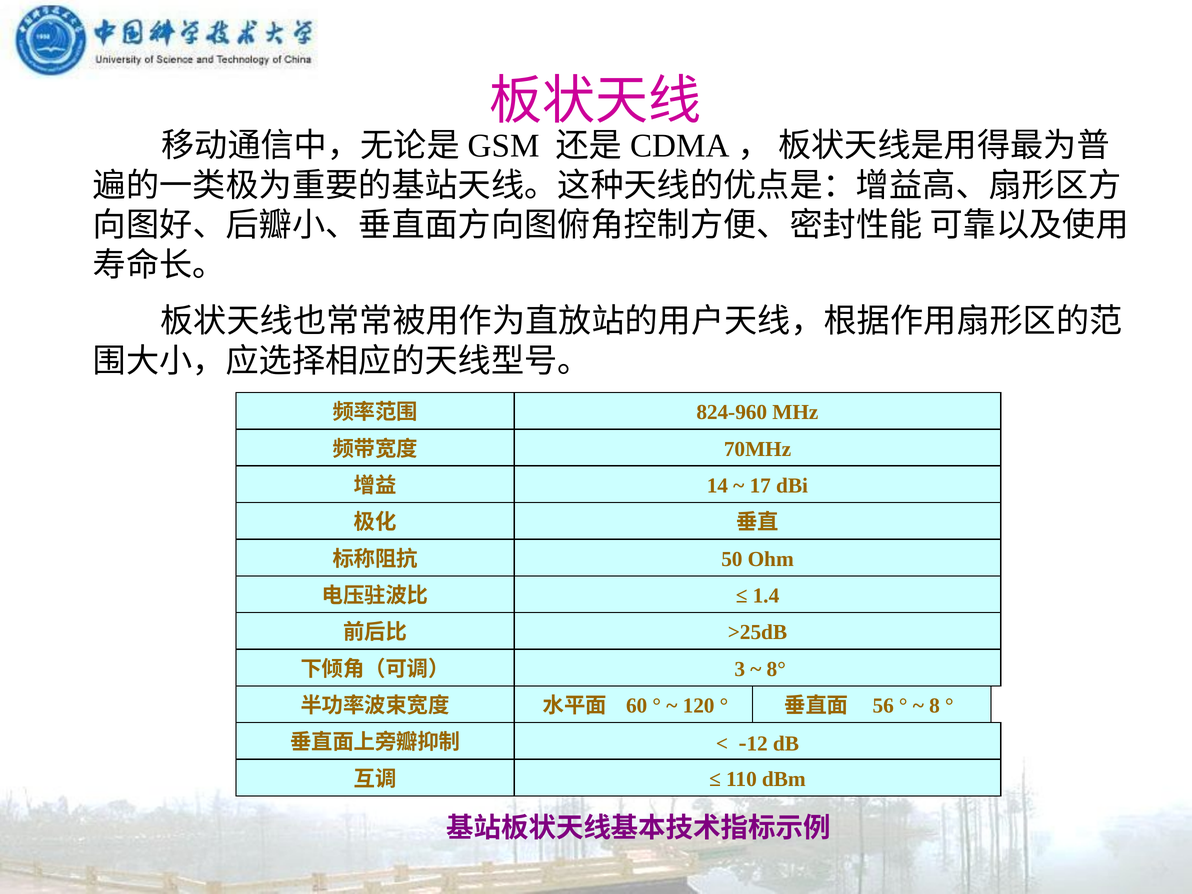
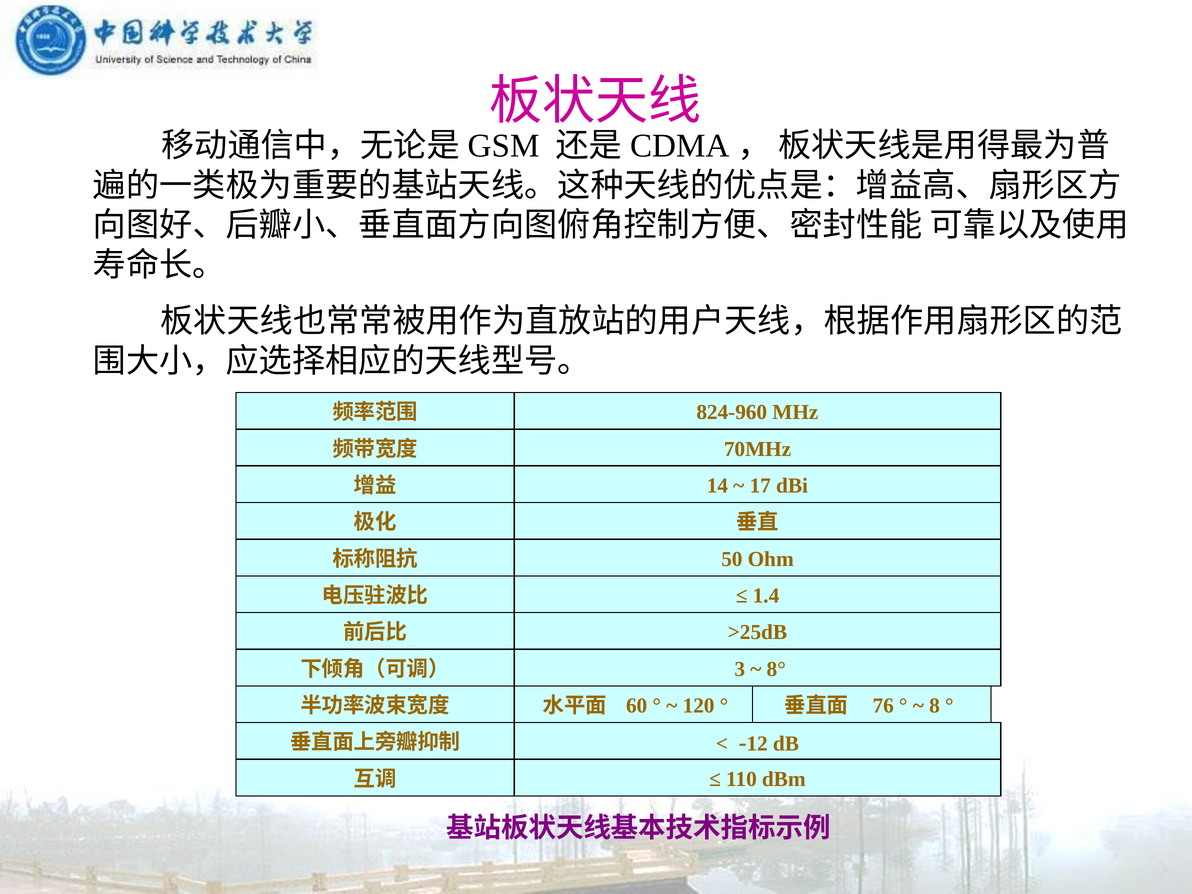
56: 56 -> 76
